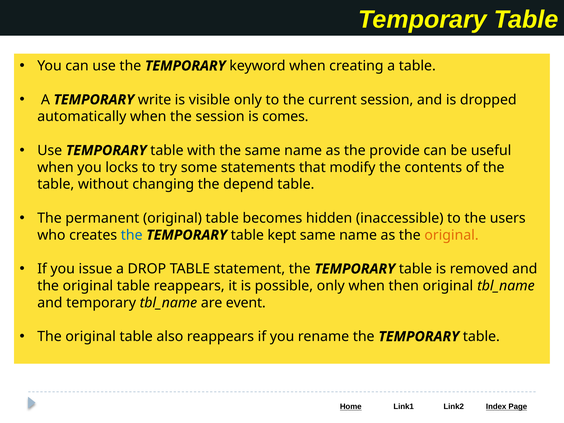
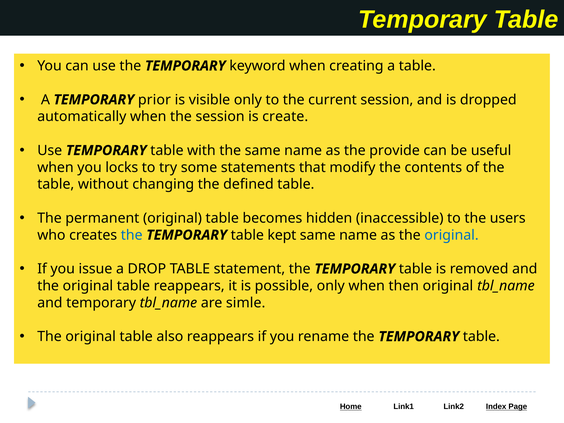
write: write -> prior
comes: comes -> create
depend: depend -> defined
original at (452, 235) colour: orange -> blue
event: event -> simle
